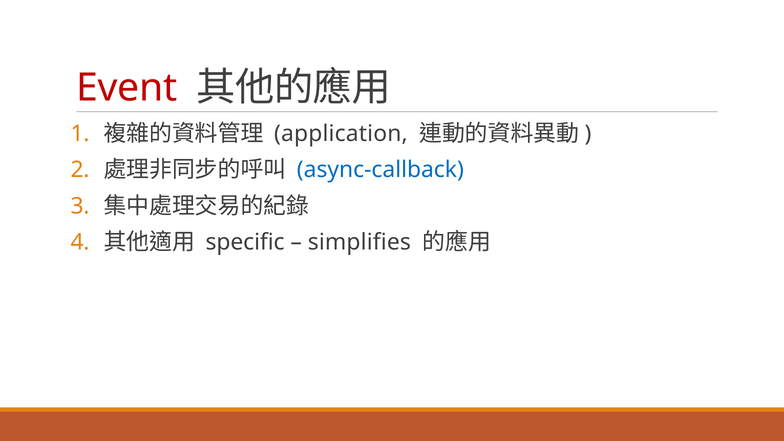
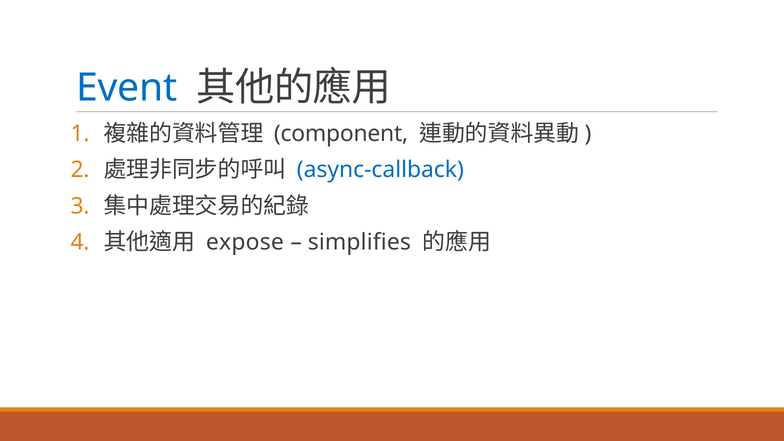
Event colour: red -> blue
application: application -> component
specific: specific -> expose
